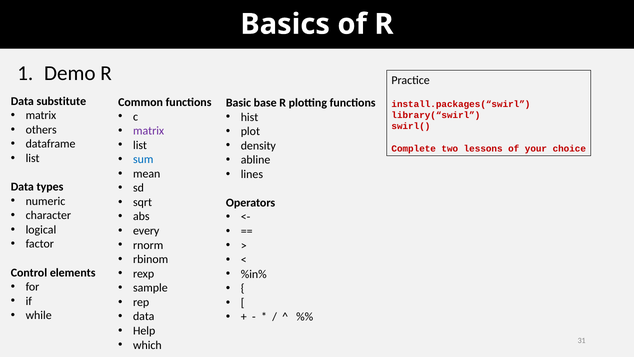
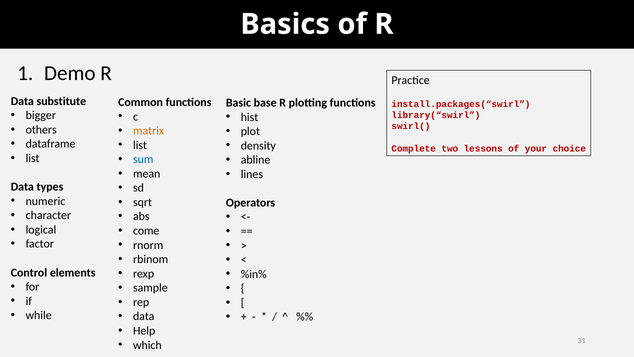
matrix at (41, 115): matrix -> bigger
matrix at (149, 131) colour: purple -> orange
every: every -> come
